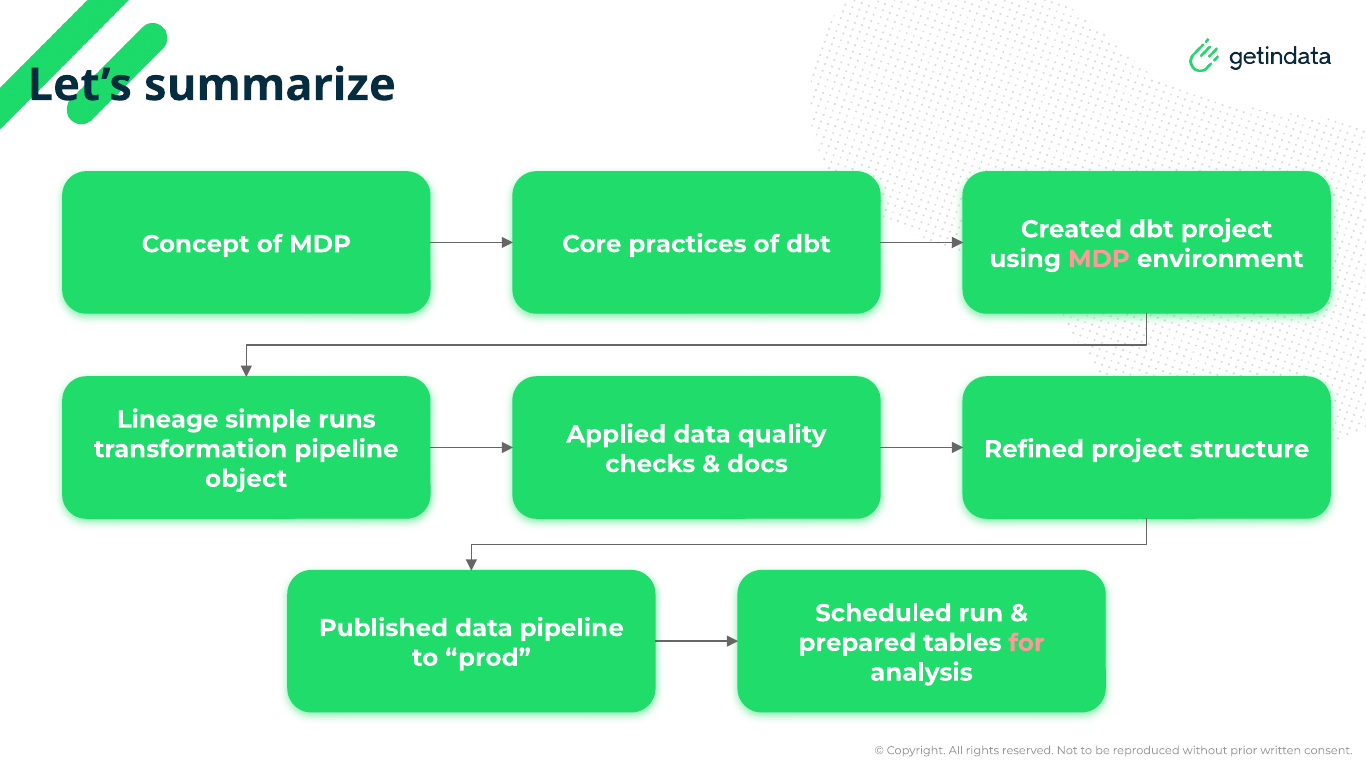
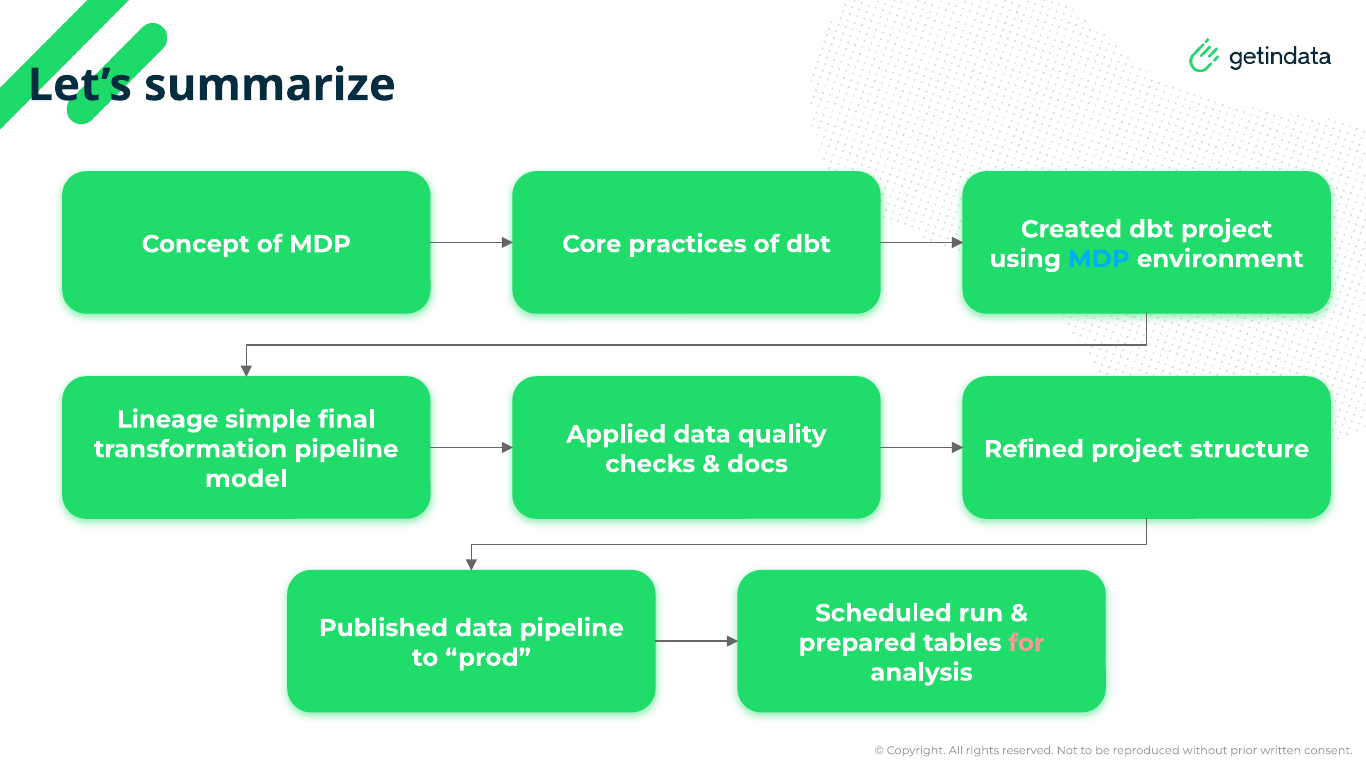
MDP at (1099, 259) colour: pink -> light blue
runs: runs -> final
object: object -> model
